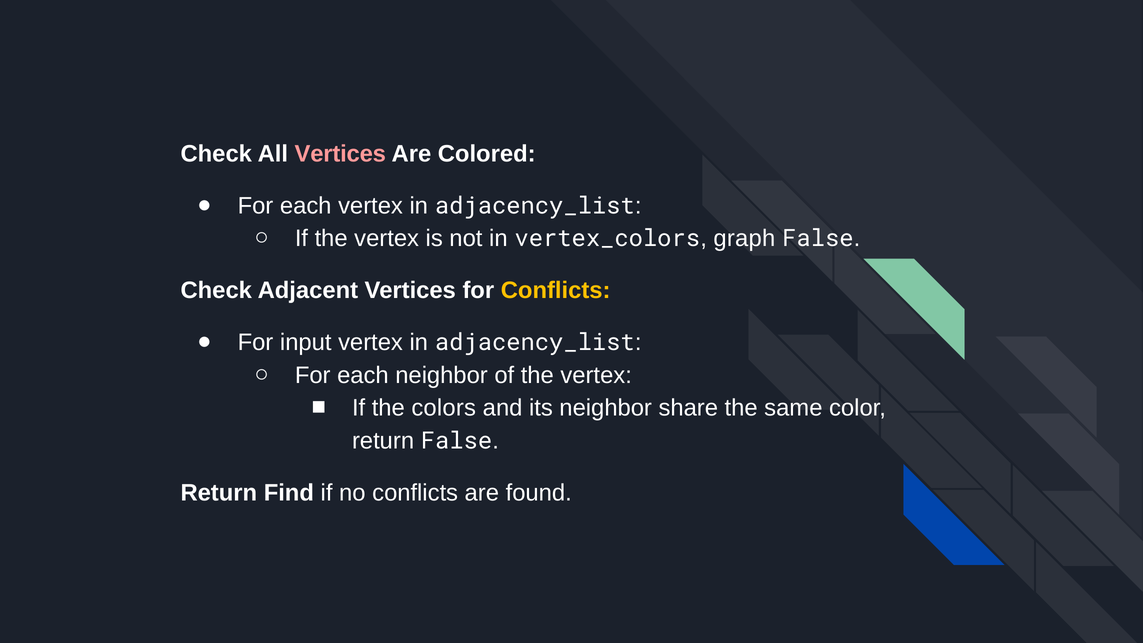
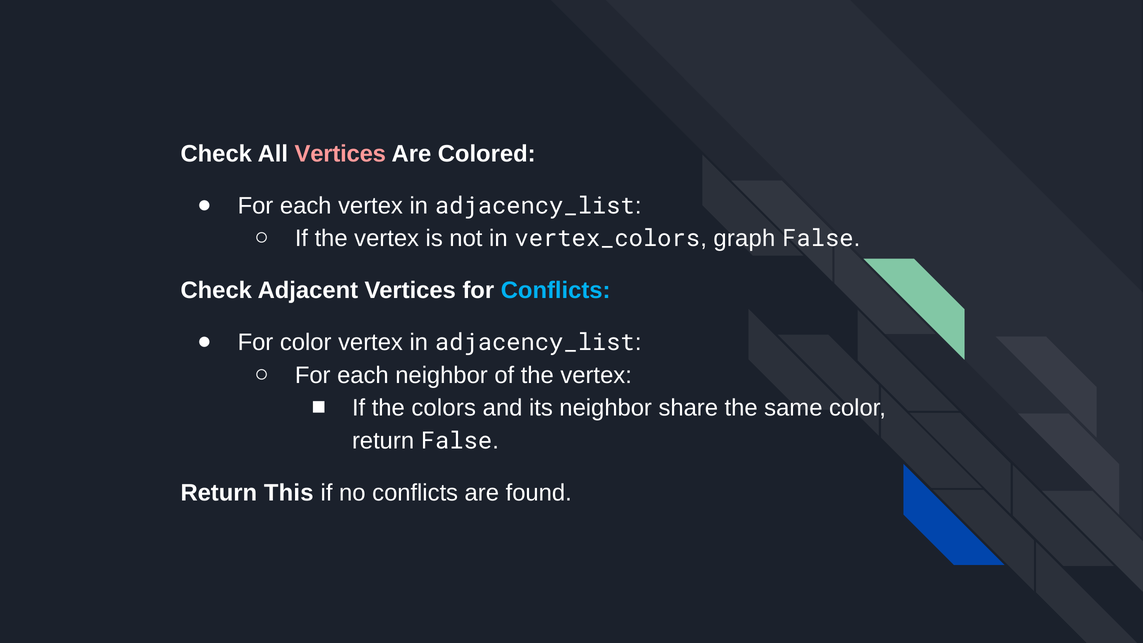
Conflicts at (556, 290) colour: yellow -> light blue
For input: input -> color
Find: Find -> This
